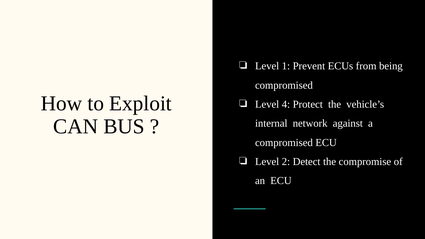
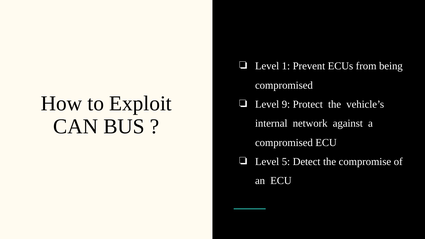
4: 4 -> 9
2: 2 -> 5
